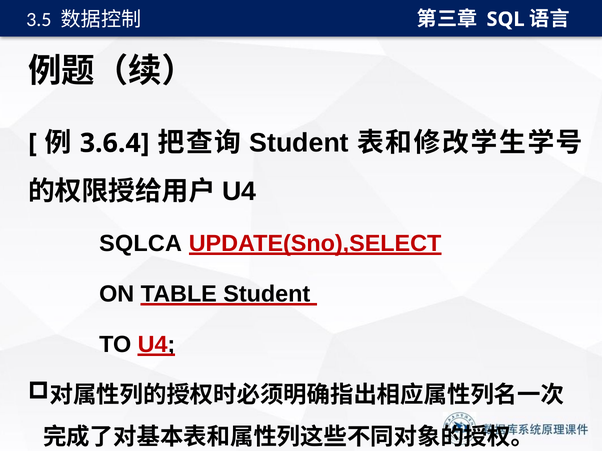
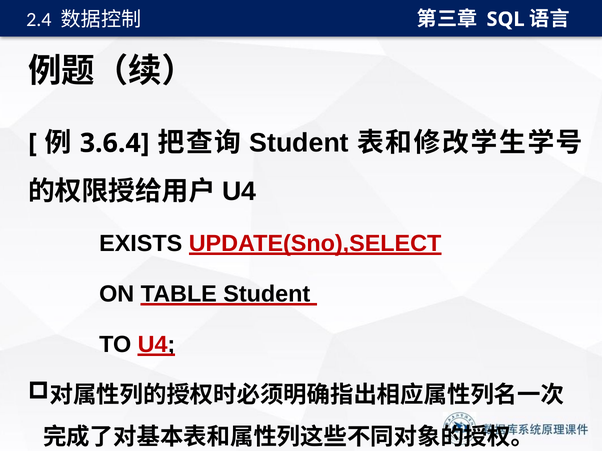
3.5: 3.5 -> 2.4
SQLCA: SQLCA -> EXISTS
